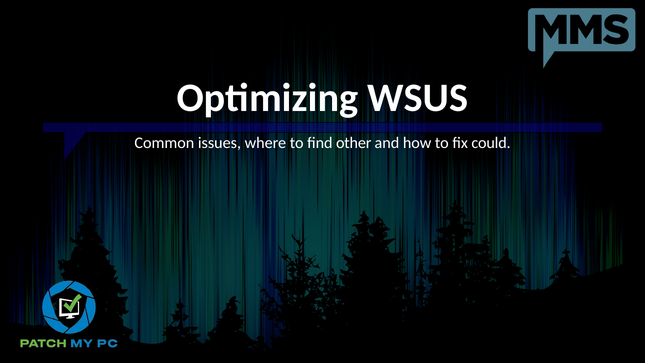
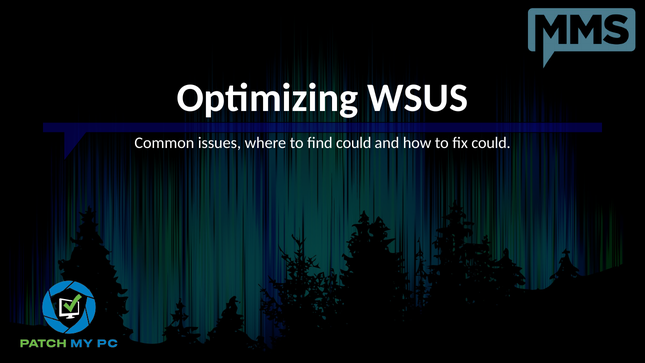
find other: other -> could
